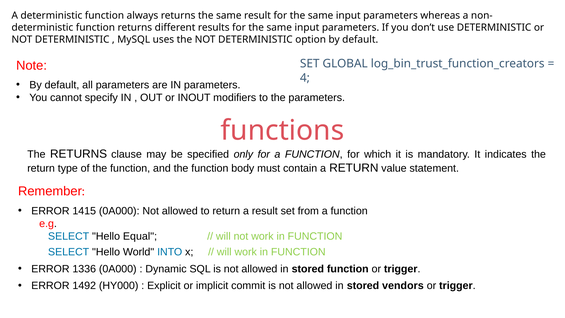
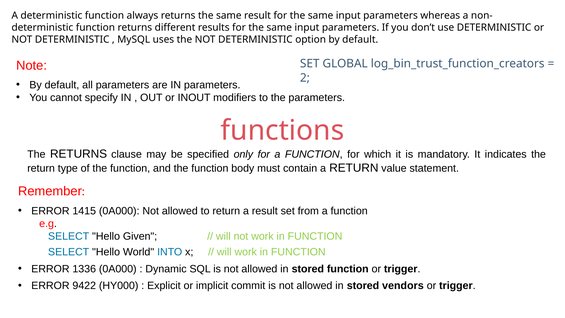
4: 4 -> 2
Equal: Equal -> Given
1492: 1492 -> 9422
